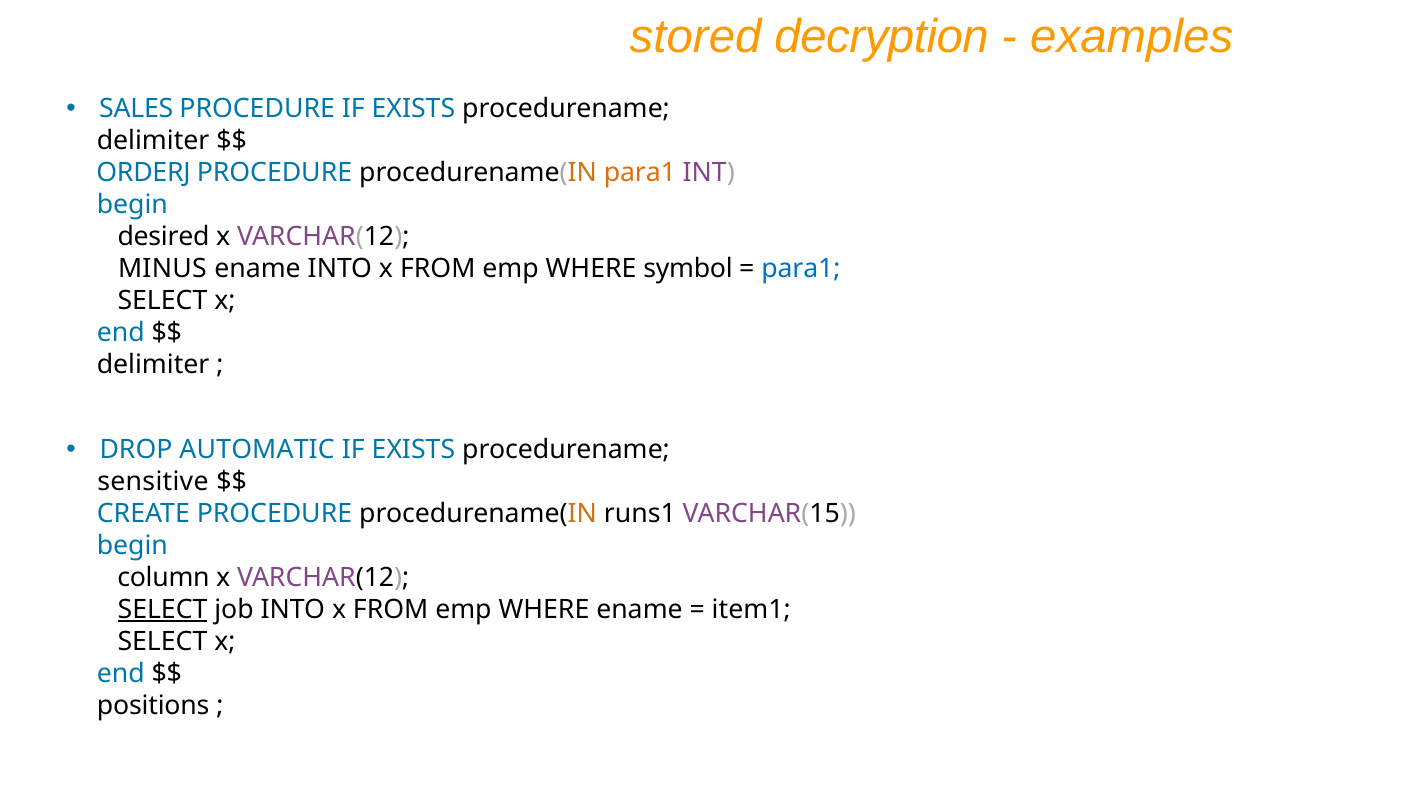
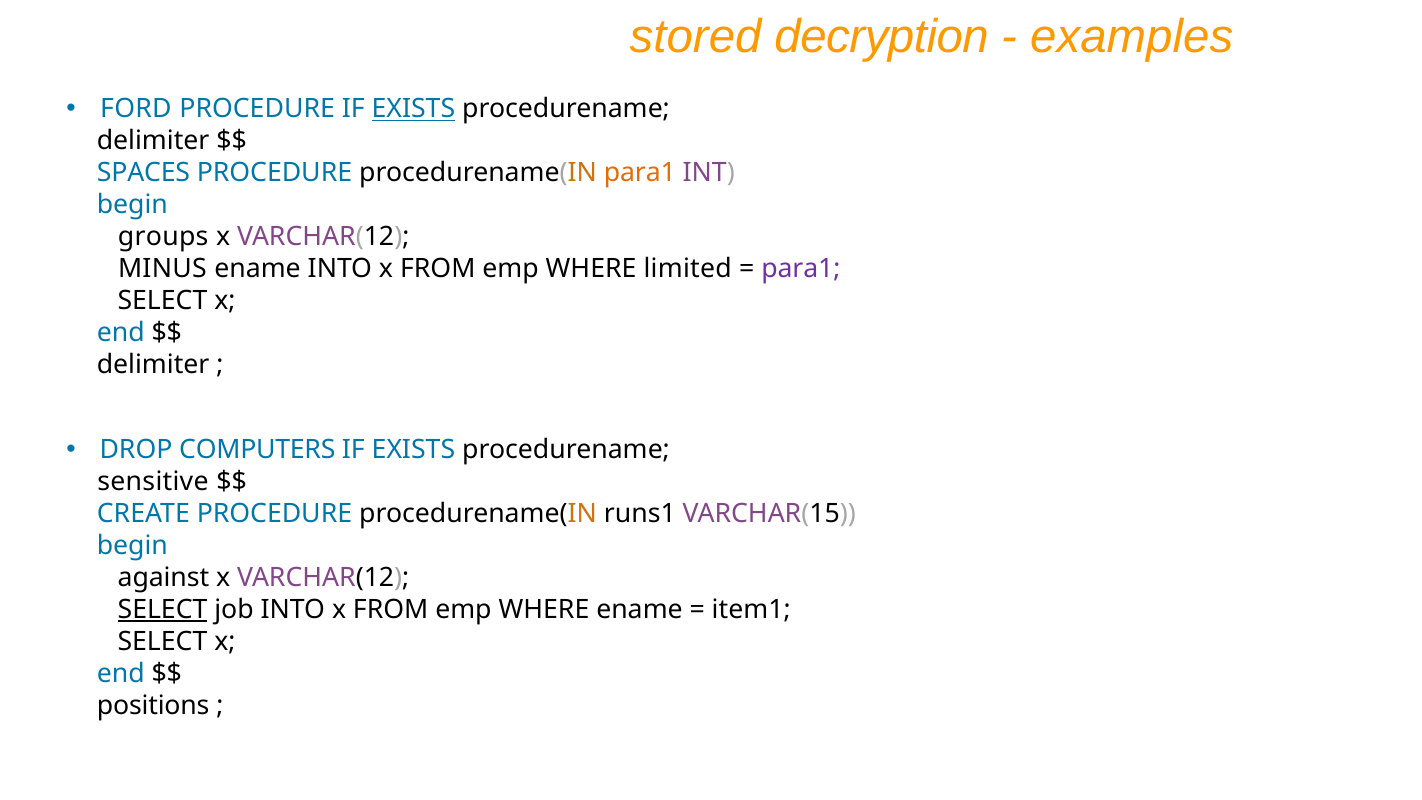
SALES: SALES -> FORD
EXISTS at (413, 109) underline: none -> present
ORDERJ: ORDERJ -> SPACES
desired: desired -> groups
symbol: symbol -> limited
para1 at (801, 269) colour: blue -> purple
AUTOMATIC: AUTOMATIC -> COMPUTERS
column: column -> against
